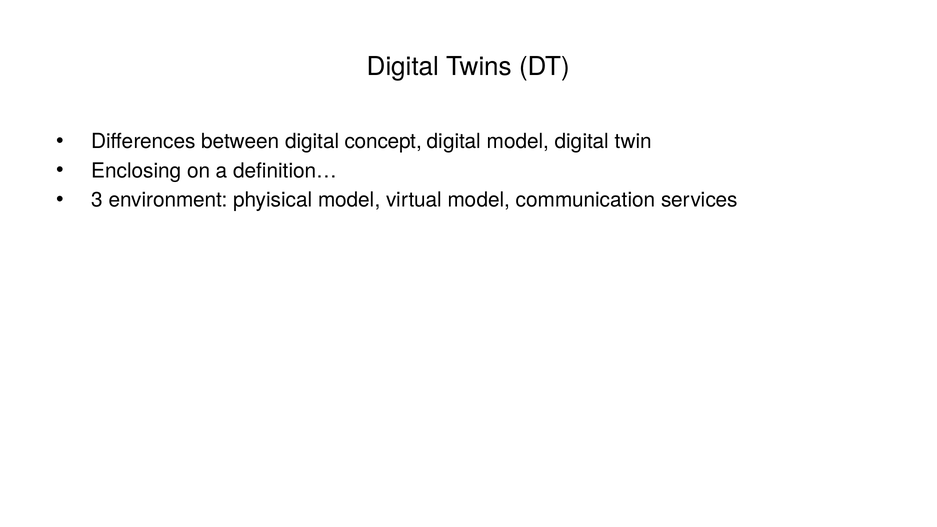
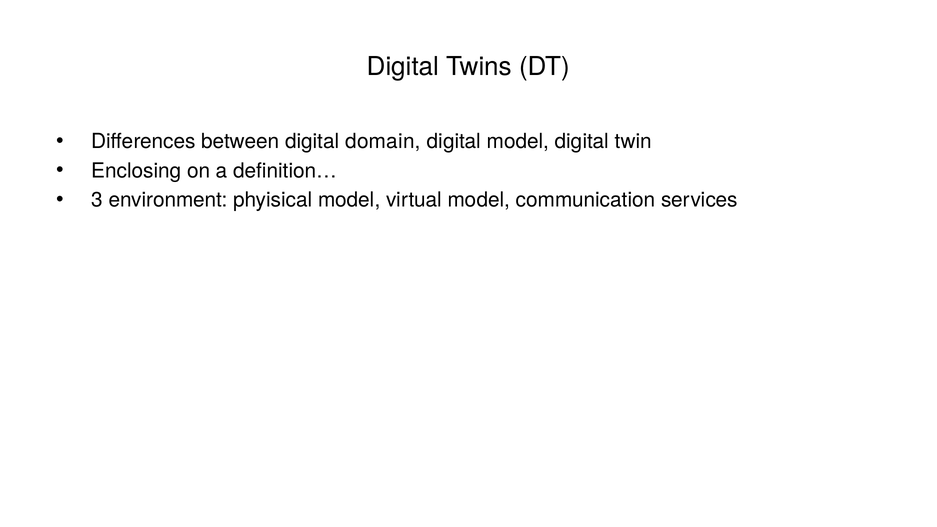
concept: concept -> domain
